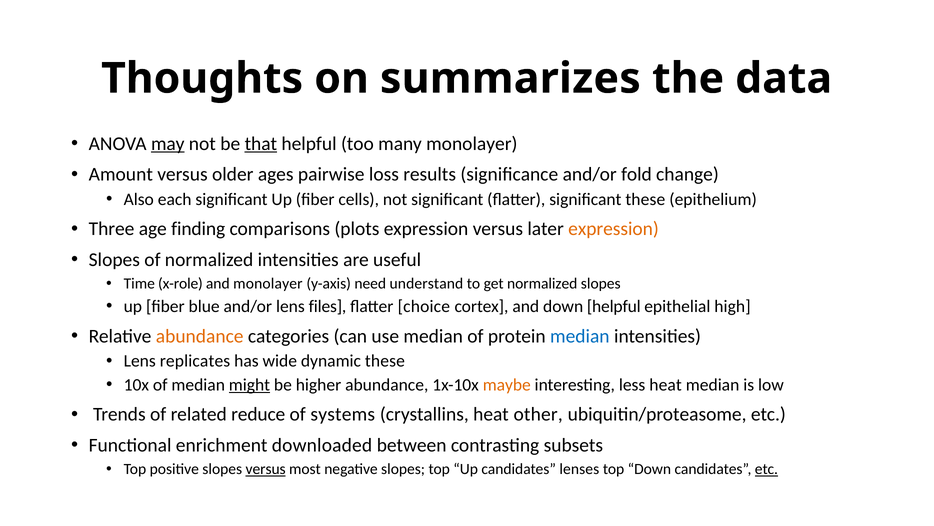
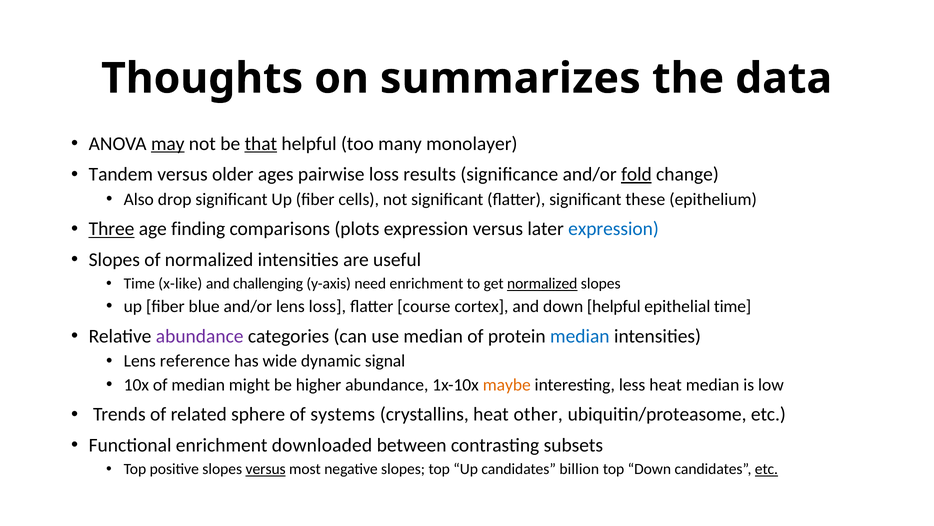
Amount: Amount -> Tandem
fold underline: none -> present
each: each -> drop
Three underline: none -> present
expression at (614, 229) colour: orange -> blue
x-role: x-role -> x-like
and monolayer: monolayer -> challenging
need understand: understand -> enrichment
normalized at (542, 283) underline: none -> present
lens files: files -> loss
choice: choice -> course
epithelial high: high -> time
abundance at (200, 336) colour: orange -> purple
replicates: replicates -> reference
dynamic these: these -> signal
might underline: present -> none
reduce: reduce -> sphere
lenses: lenses -> billion
